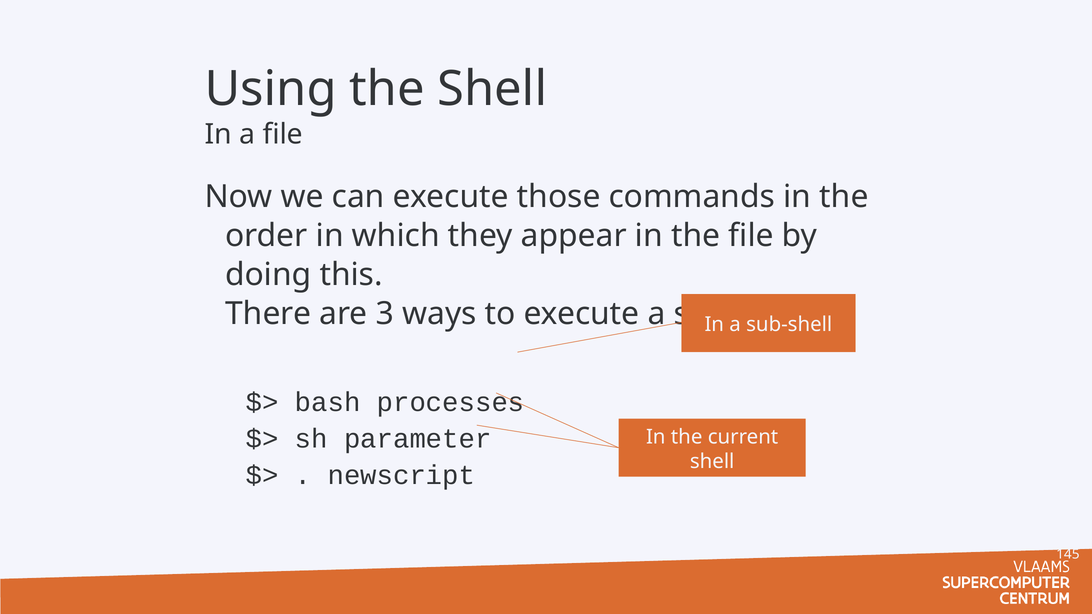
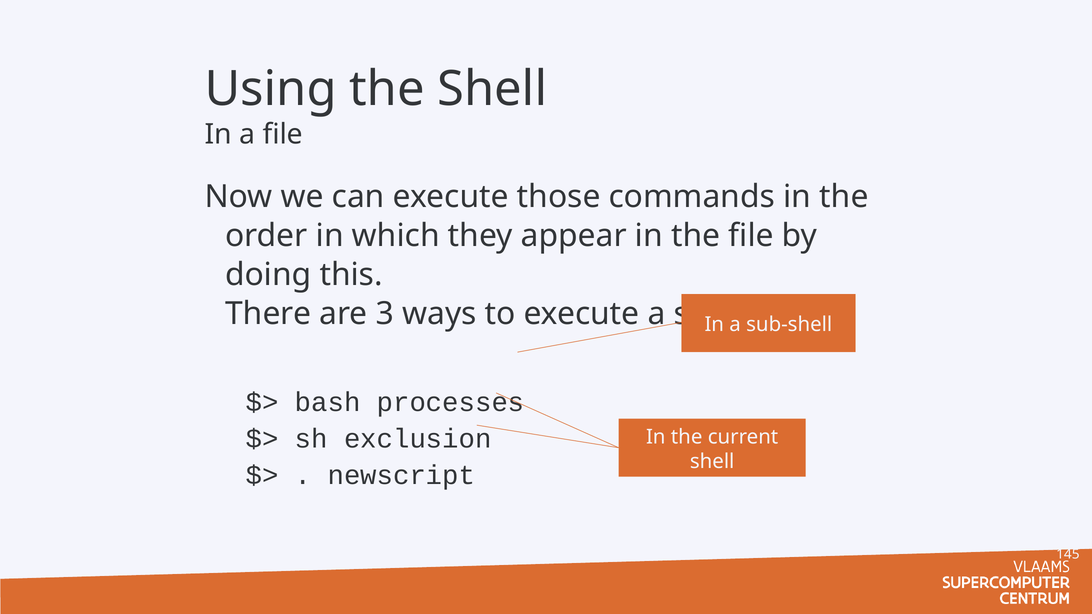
parameter: parameter -> exclusion
